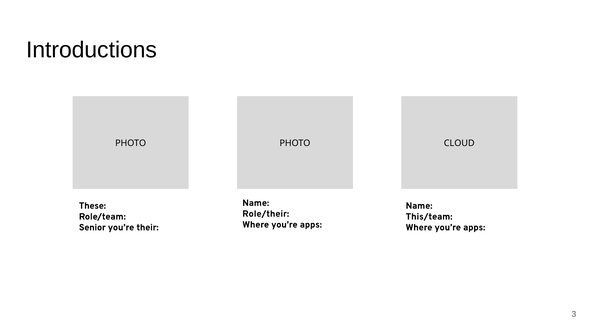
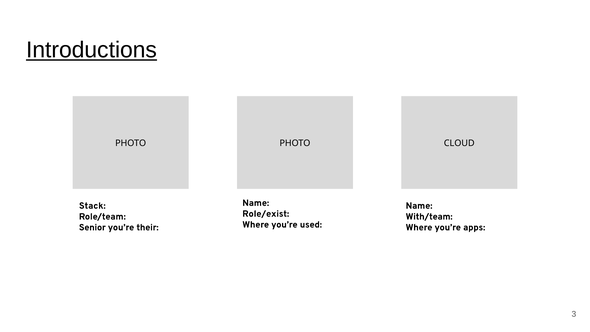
Introductions underline: none -> present
These: These -> Stack
Role/their: Role/their -> Role/exist
This/team: This/team -> With/team
apps at (311, 224): apps -> used
